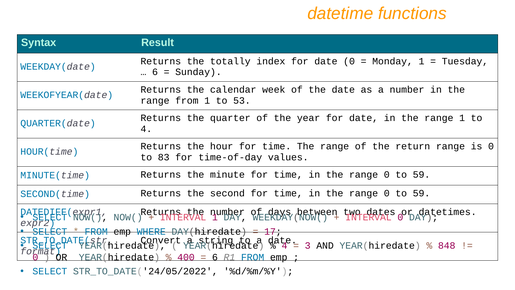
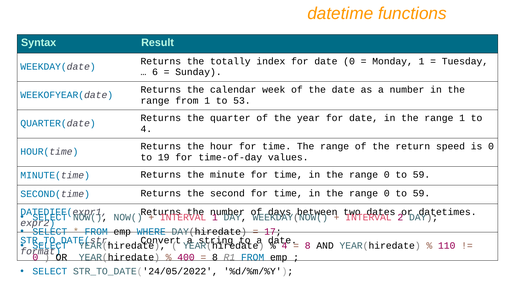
return range: range -> speed
83: 83 -> 19
0 at (400, 217): 0 -> 2
3 at (308, 245): 3 -> 8
848: 848 -> 110
6 at (215, 257): 6 -> 8
